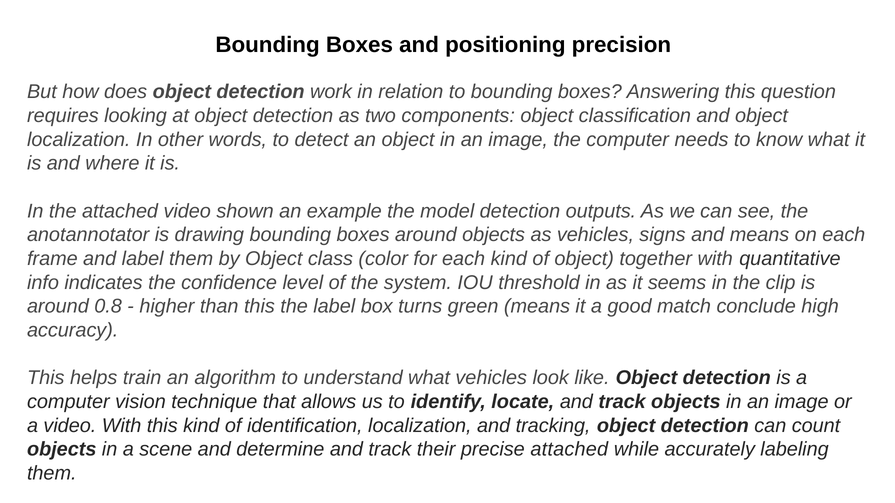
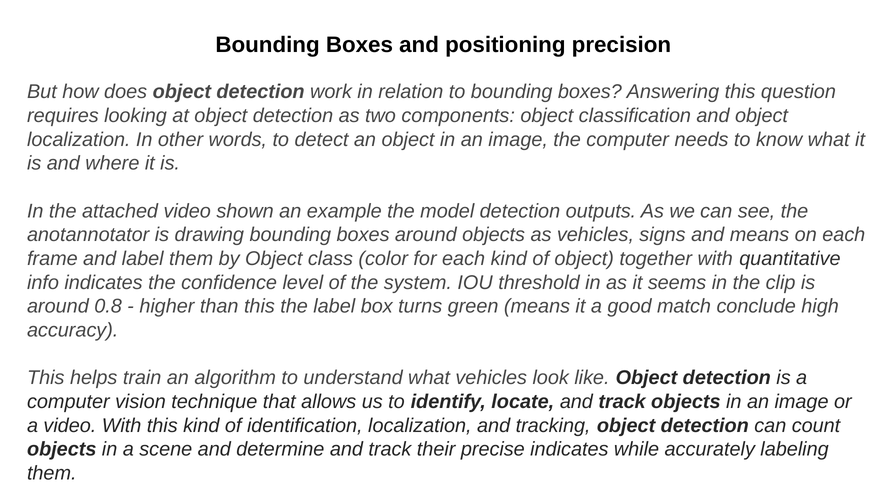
precise attached: attached -> indicates
